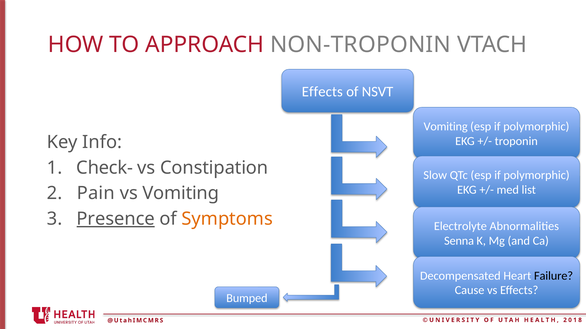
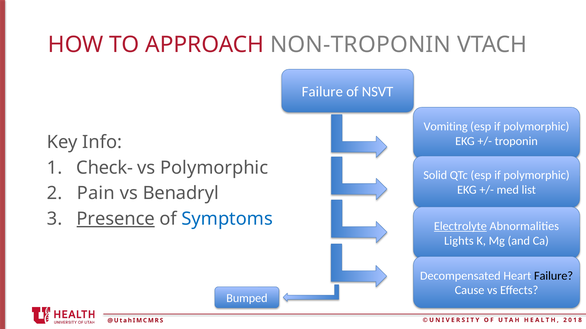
Effects at (322, 92): Effects -> Failure
vs Constipation: Constipation -> Polymorphic
Slow: Slow -> Solid
vs Vomiting: Vomiting -> Benadryl
Symptoms colour: orange -> blue
Electrolyte underline: none -> present
Senna: Senna -> Lights
